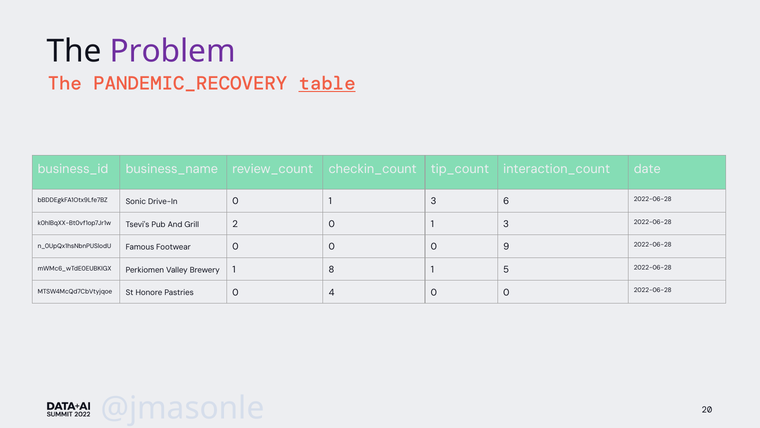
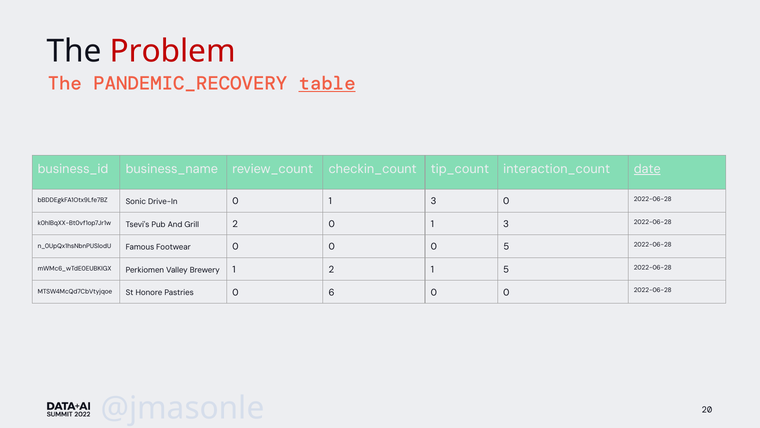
Problem colour: purple -> red
date underline: none -> present
3 6: 6 -> 0
0 9: 9 -> 5
1 8: 8 -> 2
4: 4 -> 6
